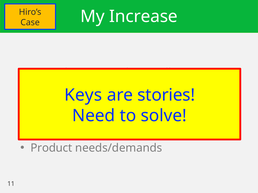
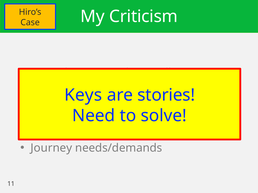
Increase: Increase -> Criticism
Product: Product -> Journey
